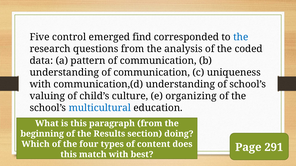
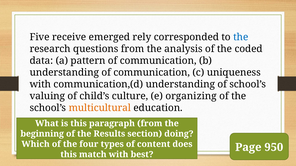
control: control -> receive
find: find -> rely
multicultural colour: blue -> orange
291: 291 -> 950
